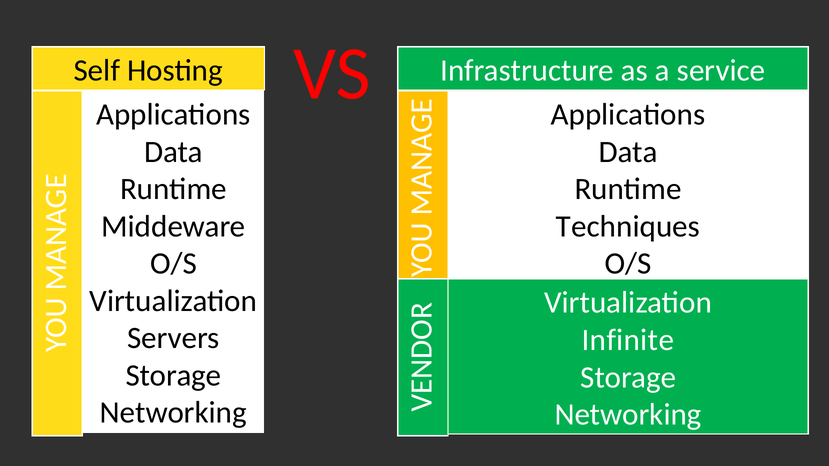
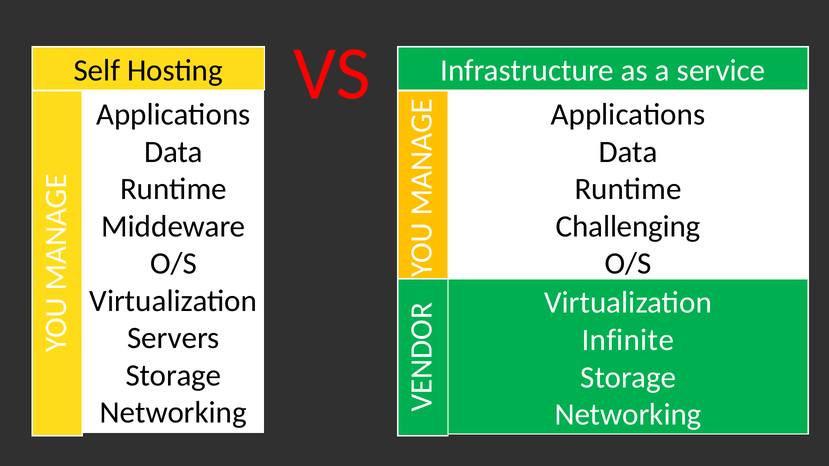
Techniques: Techniques -> Challenging
